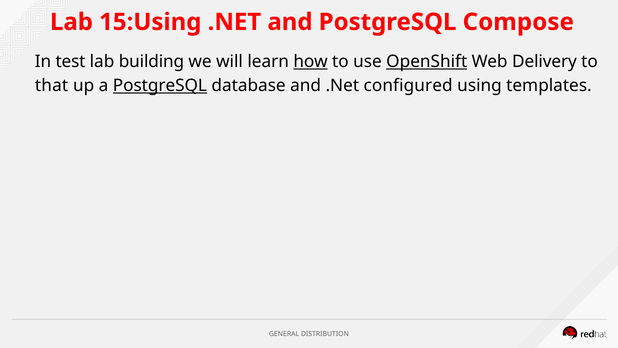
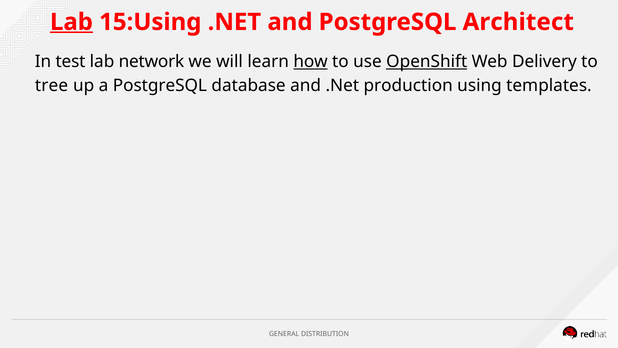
Lab at (71, 22) underline: none -> present
Compose: Compose -> Architect
building: building -> network
that: that -> tree
PostgreSQL at (160, 85) underline: present -> none
configured: configured -> production
